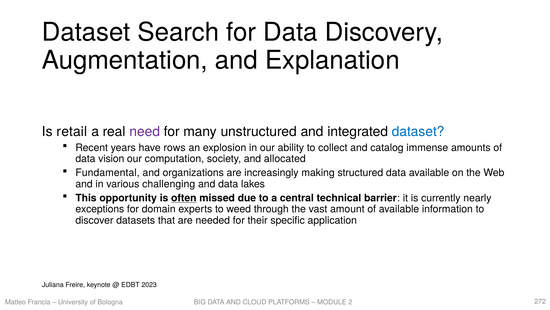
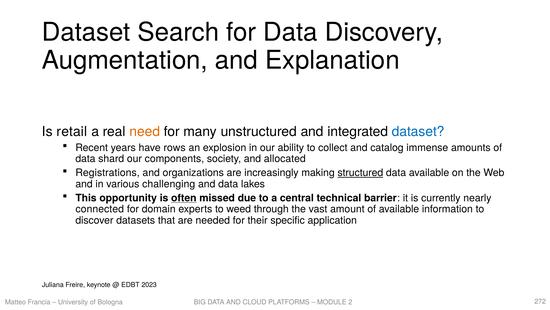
need colour: purple -> orange
vision: vision -> shard
computation: computation -> components
Fundamental: Fundamental -> Registrations
structured underline: none -> present
exceptions: exceptions -> connected
